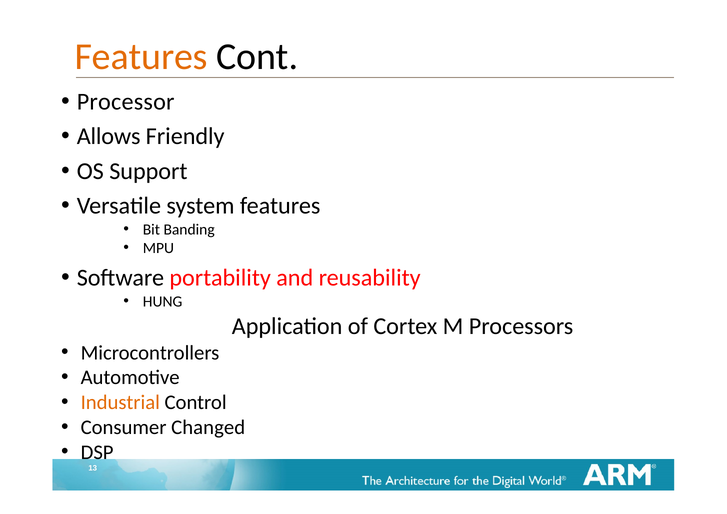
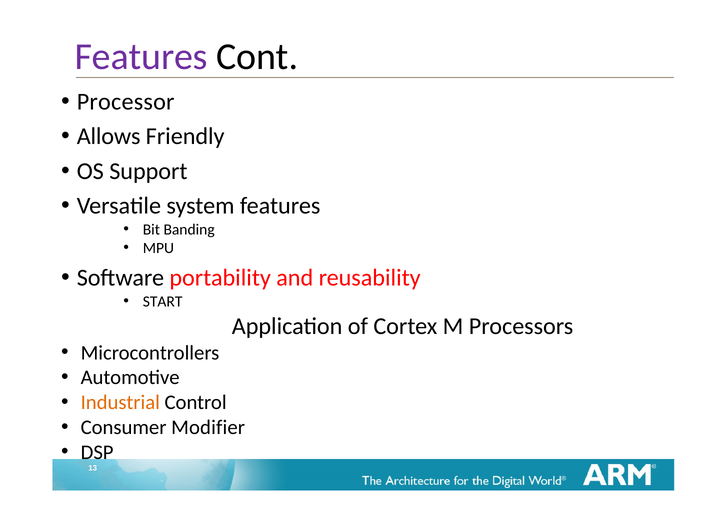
Features at (141, 57) colour: orange -> purple
HUNG: HUNG -> START
Changed: Changed -> Modifier
